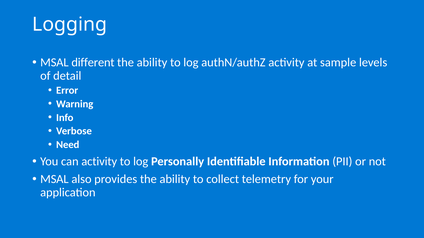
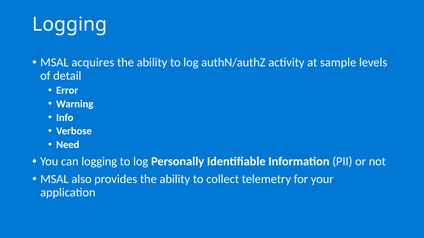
different: different -> acquires
can activity: activity -> logging
